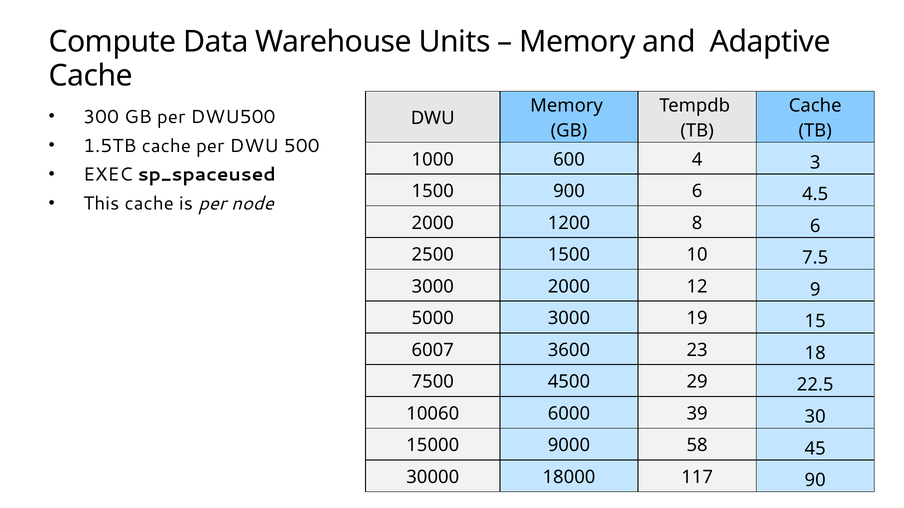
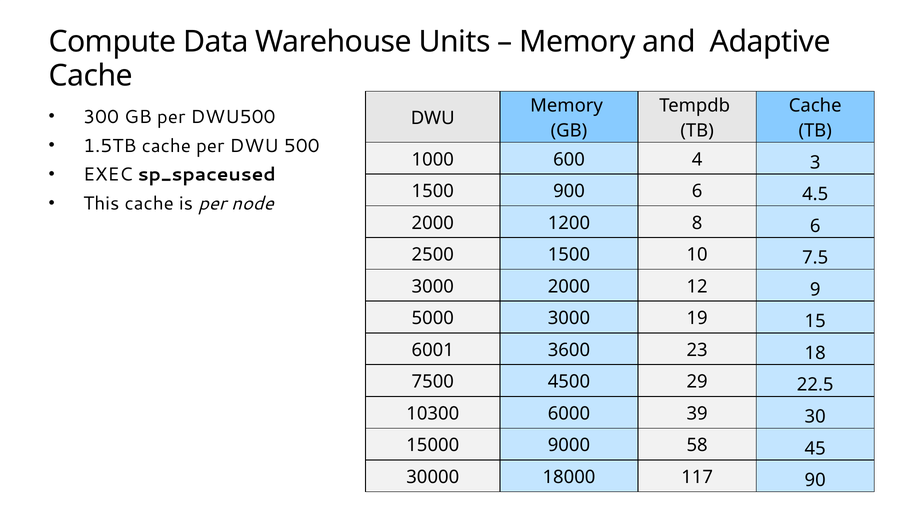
6007: 6007 -> 6001
10060: 10060 -> 10300
